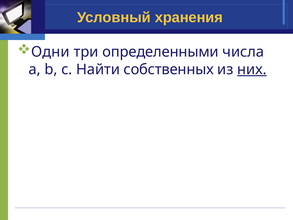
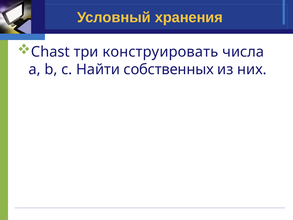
Одни: Одни -> Chast
определенными: определенными -> конструировать
них underline: present -> none
